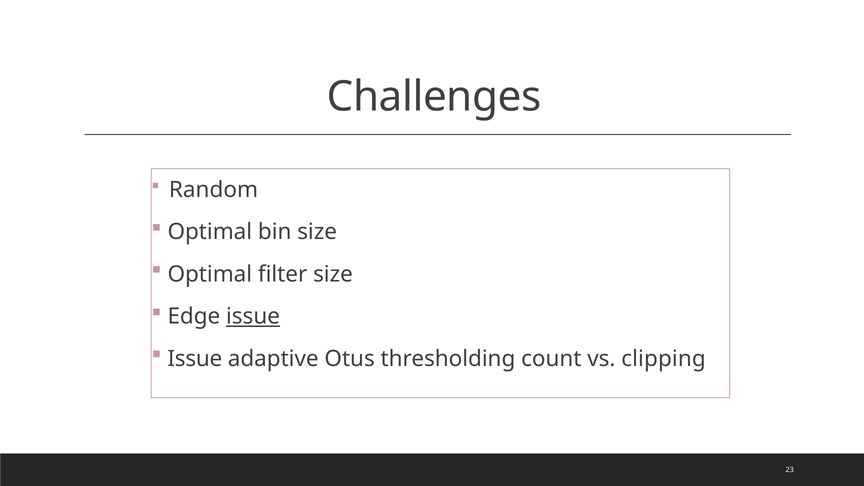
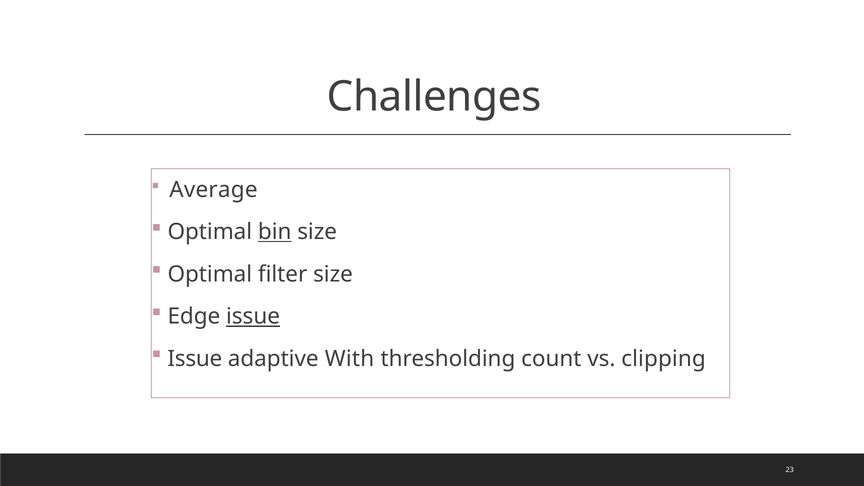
Random: Random -> Average
bin underline: none -> present
Otus: Otus -> With
